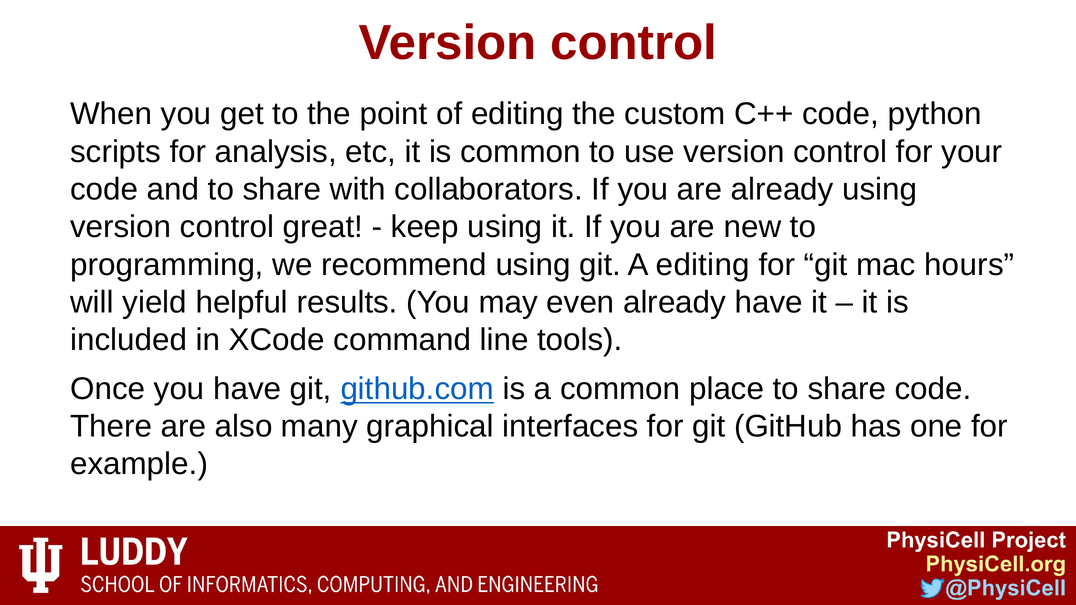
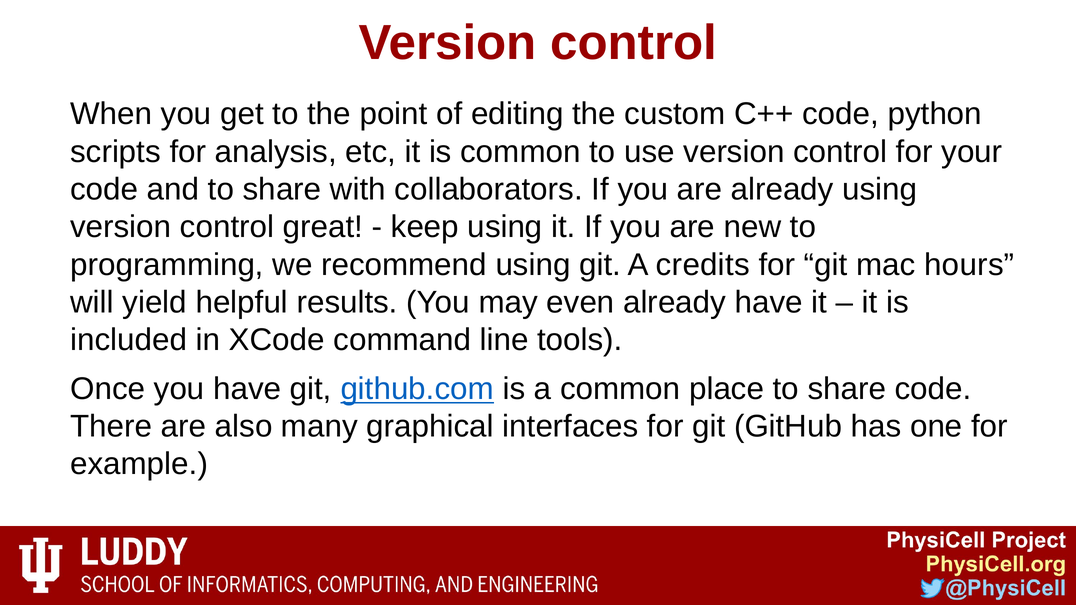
A editing: editing -> credits
